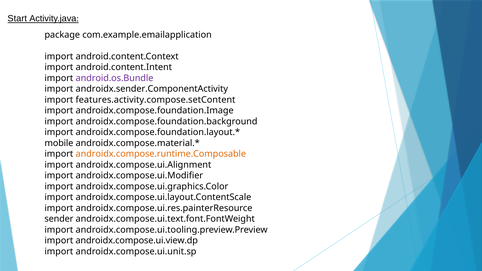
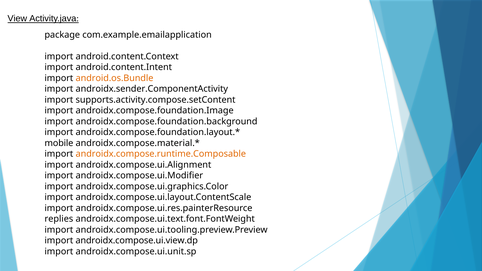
Start: Start -> View
android.os.Bundle colour: purple -> orange
features.activity.compose.setContent: features.activity.compose.setContent -> supports.activity.compose.setContent
sender: sender -> replies
